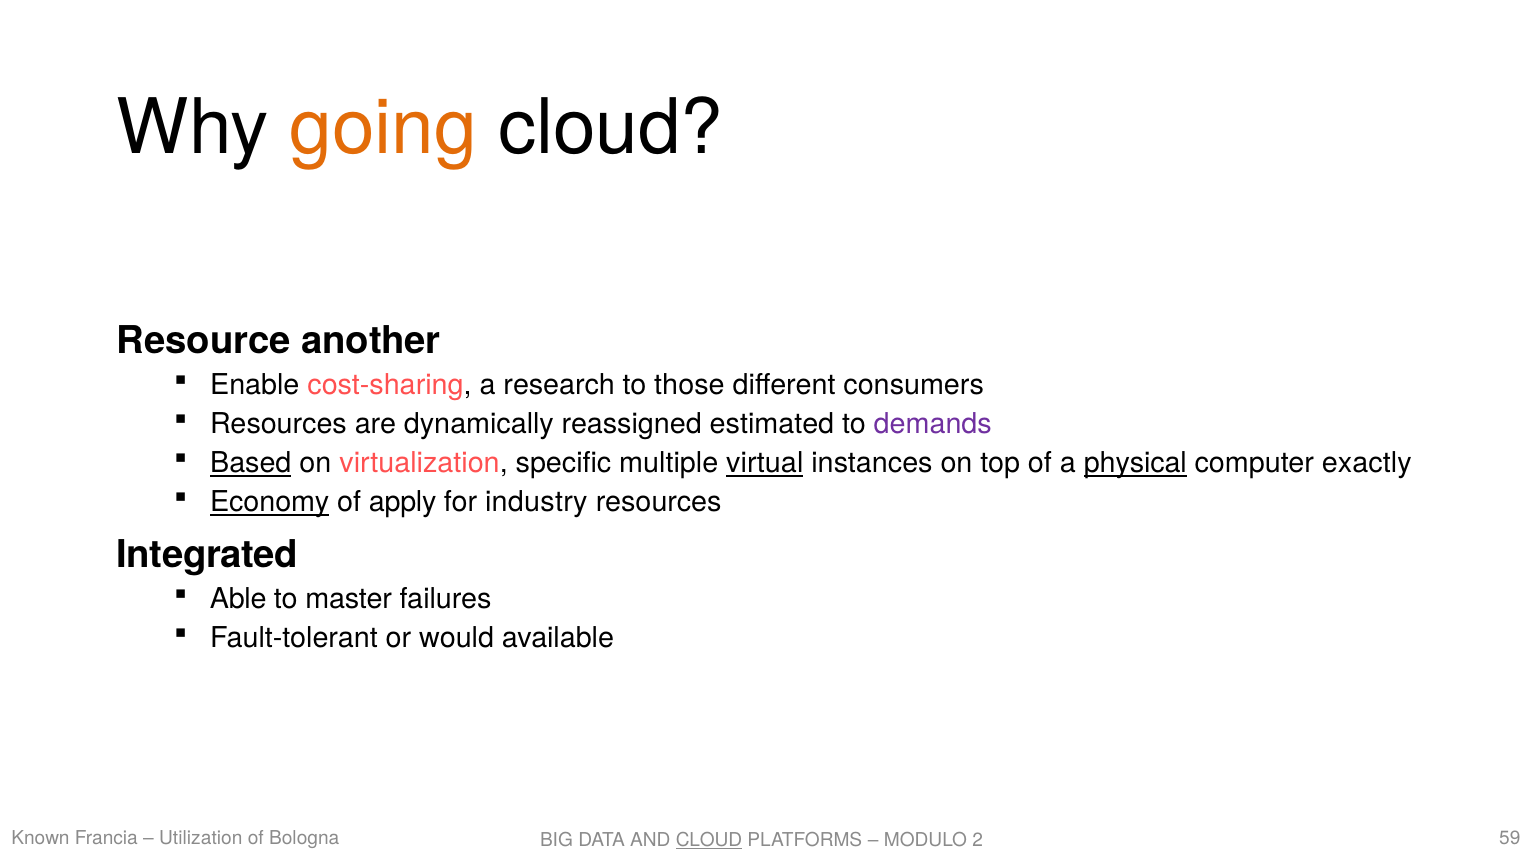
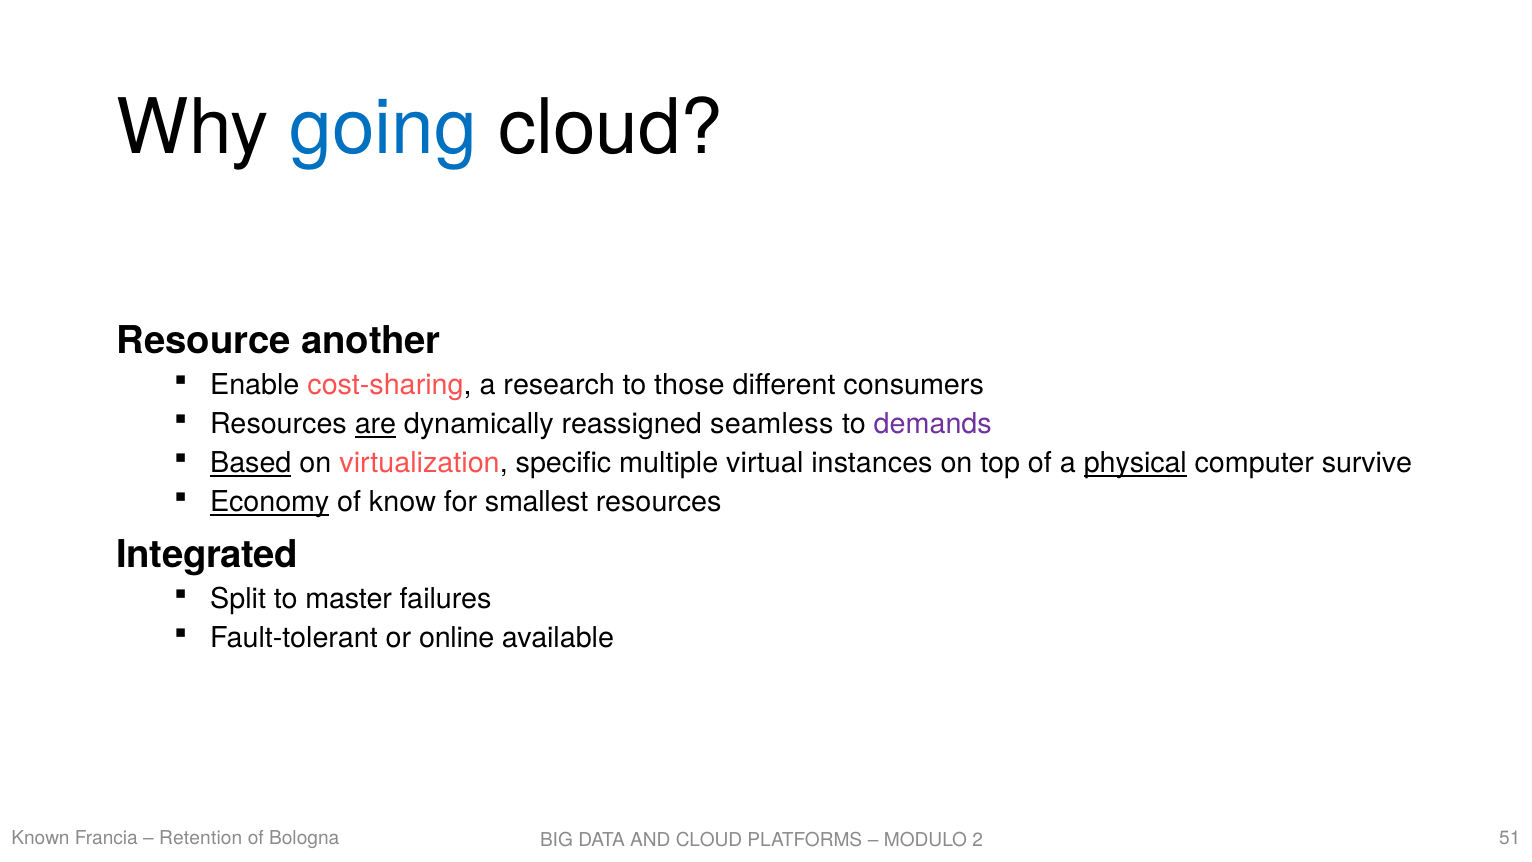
going colour: orange -> blue
are underline: none -> present
estimated: estimated -> seamless
virtual underline: present -> none
exactly: exactly -> survive
apply: apply -> know
industry: industry -> smallest
Able: Able -> Split
would: would -> online
Utilization: Utilization -> Retention
59: 59 -> 51
CLOUD at (709, 840) underline: present -> none
